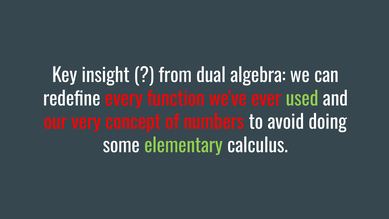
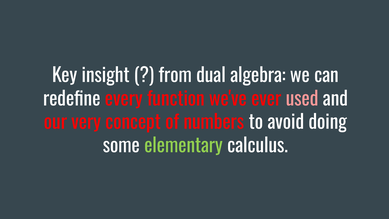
used colour: light green -> pink
